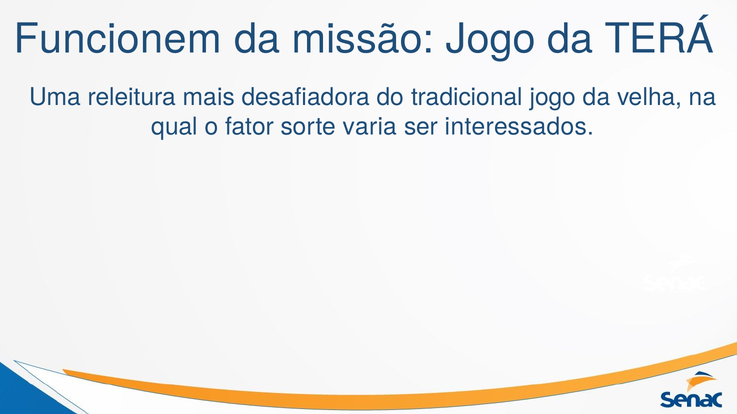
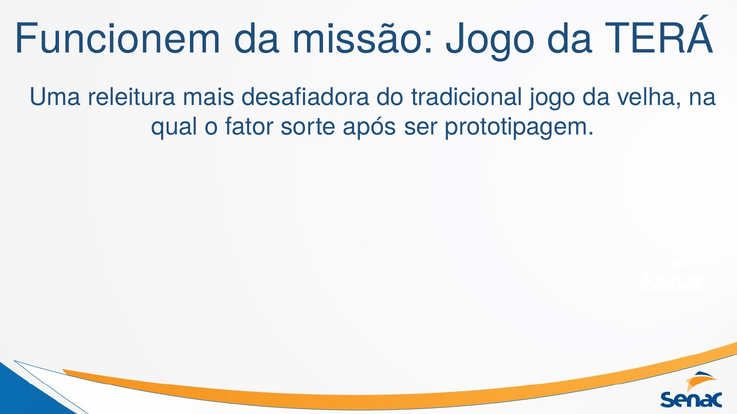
varia: varia -> após
interessados: interessados -> prototipagem
